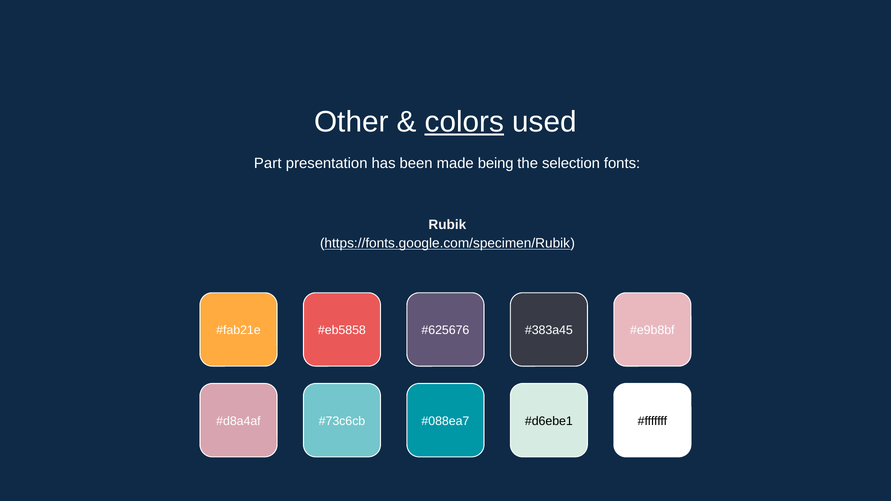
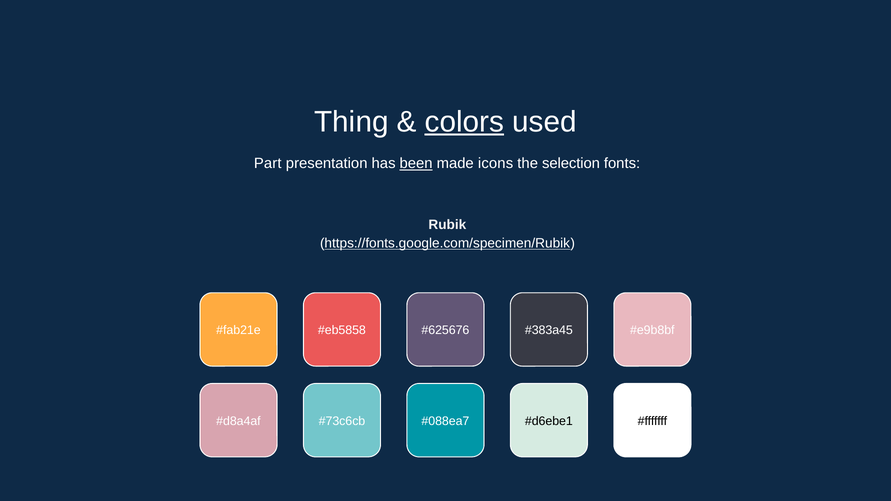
Other: Other -> Thing
been underline: none -> present
being: being -> icons
